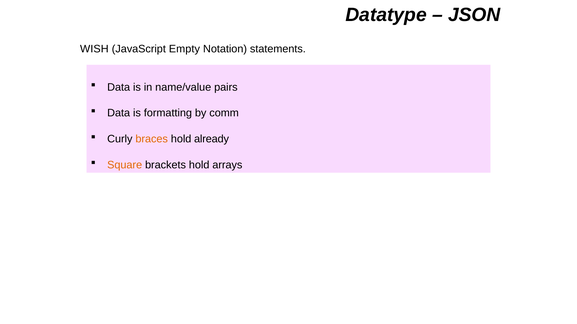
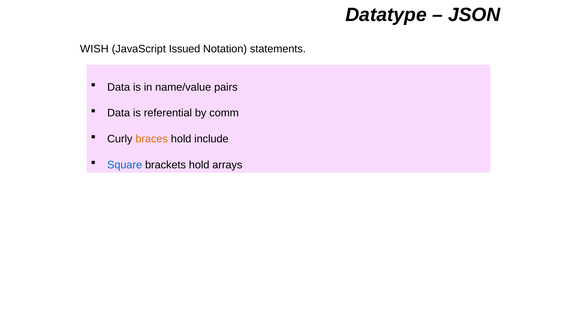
Empty: Empty -> Issued
formatting: formatting -> referential
already: already -> include
Square colour: orange -> blue
